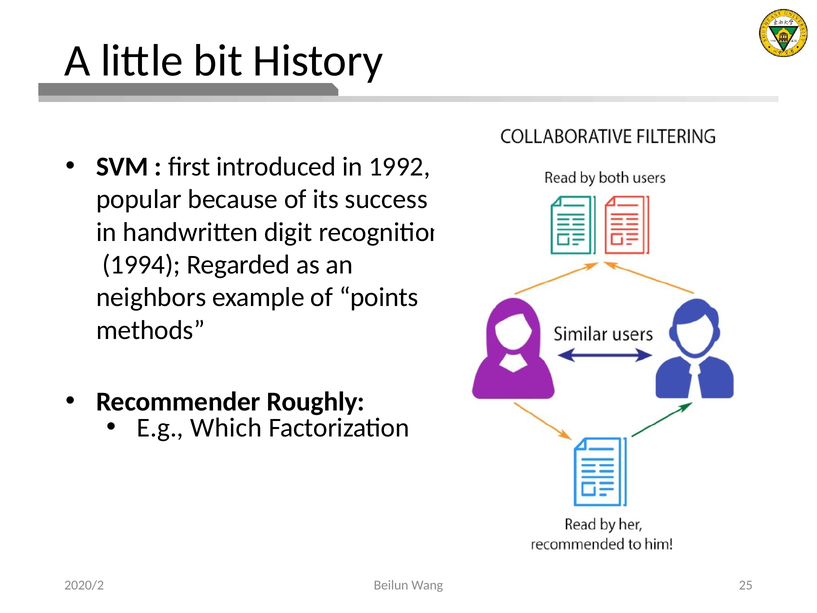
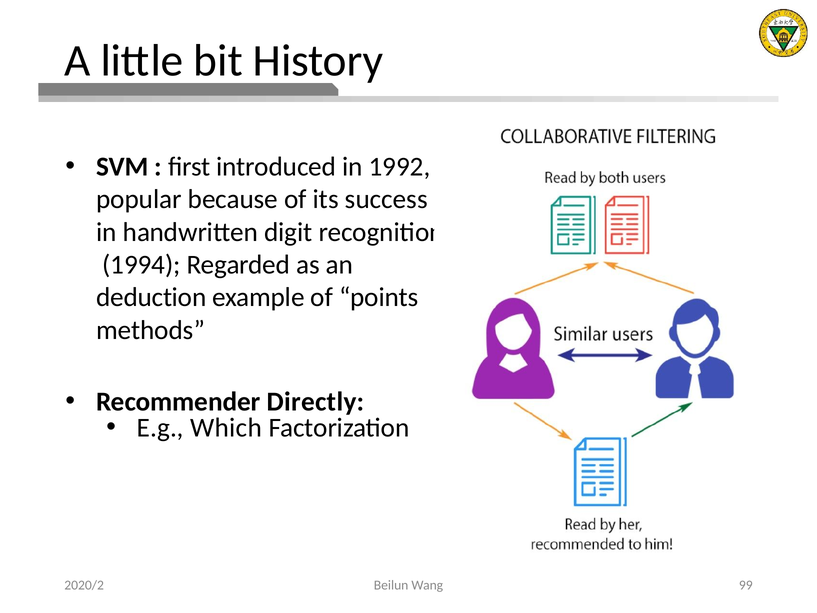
neighbors: neighbors -> deduction
Roughly: Roughly -> Directly
25: 25 -> 99
